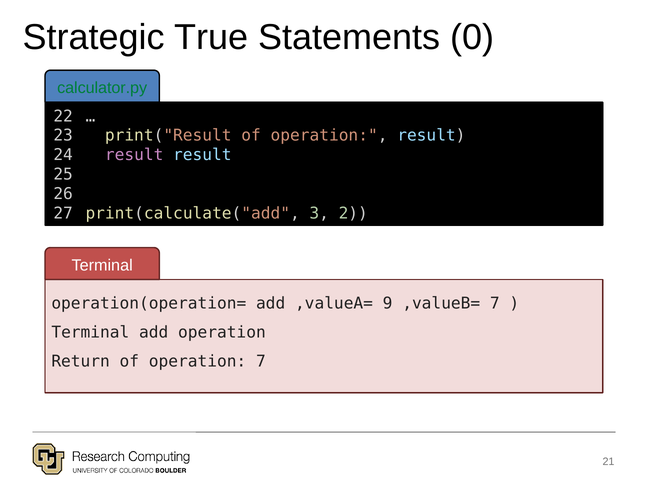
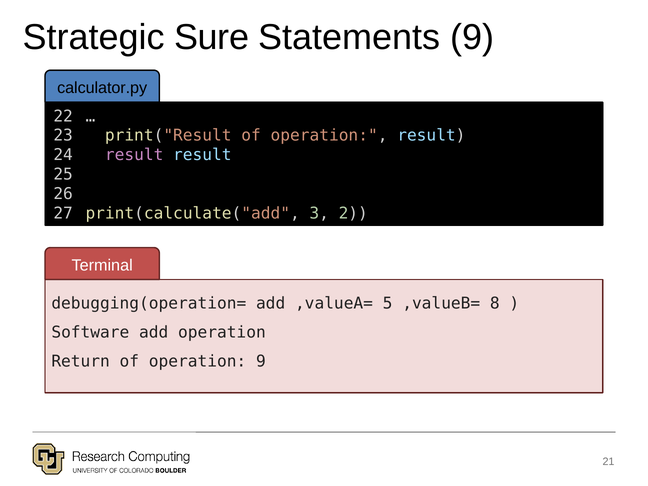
True: True -> Sure
Statements 0: 0 -> 9
calculator.py colour: green -> black
operation(operation=: operation(operation= -> debugging(operation=
9: 9 -> 5
,valueB= 7: 7 -> 8
Terminal at (90, 332): Terminal -> Software
operation 7: 7 -> 9
